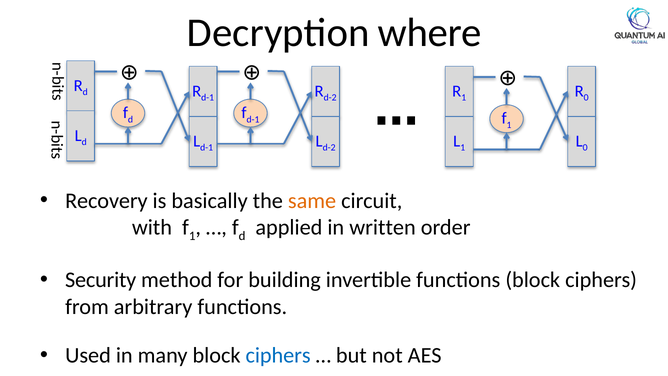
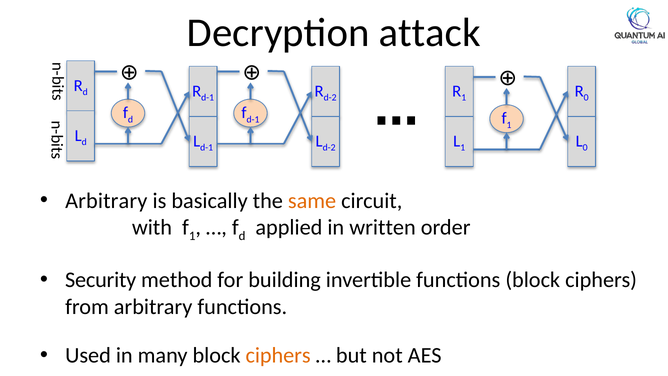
where: where -> attack
Recovery at (106, 201): Recovery -> Arbitrary
ciphers at (278, 355) colour: blue -> orange
